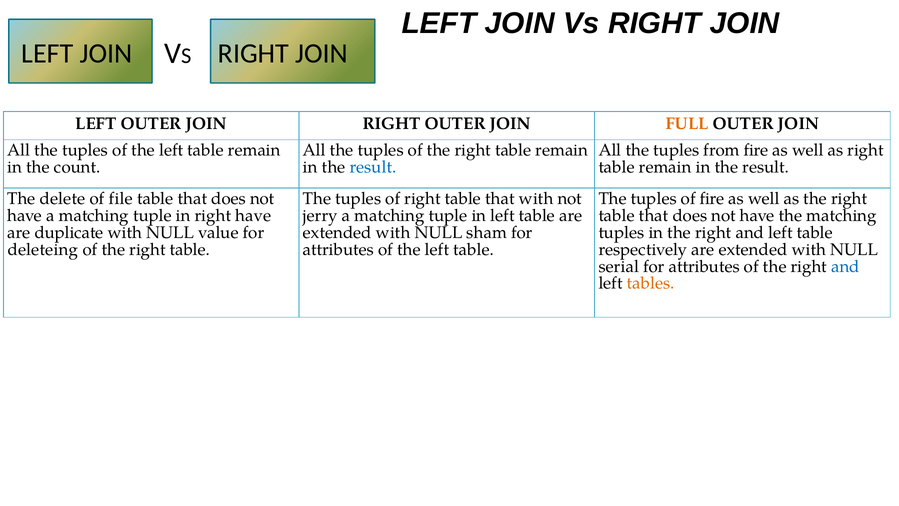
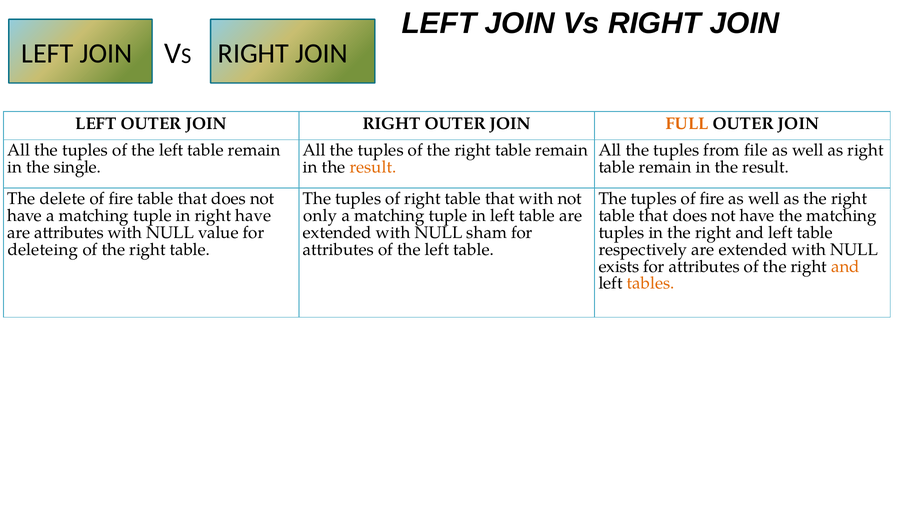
from fire: fire -> file
count: count -> single
result at (373, 167) colour: blue -> orange
file at (121, 198): file -> fire
jerry: jerry -> only
are duplicate: duplicate -> attributes
serial: serial -> exists
and at (845, 266) colour: blue -> orange
